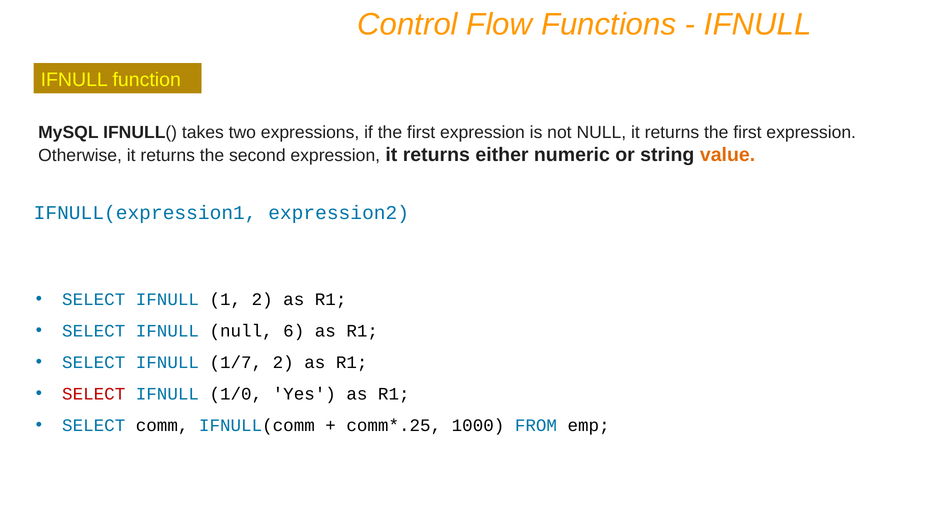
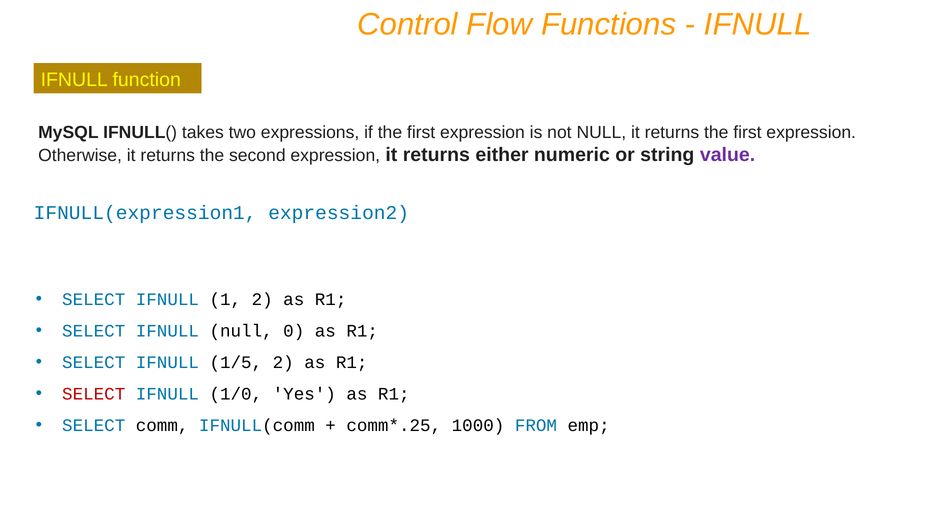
value colour: orange -> purple
6: 6 -> 0
1/7: 1/7 -> 1/5
